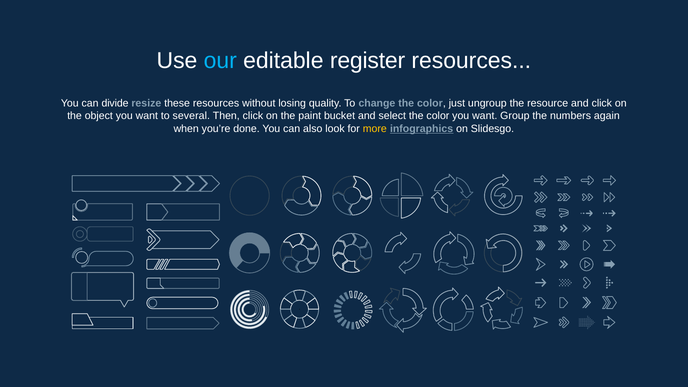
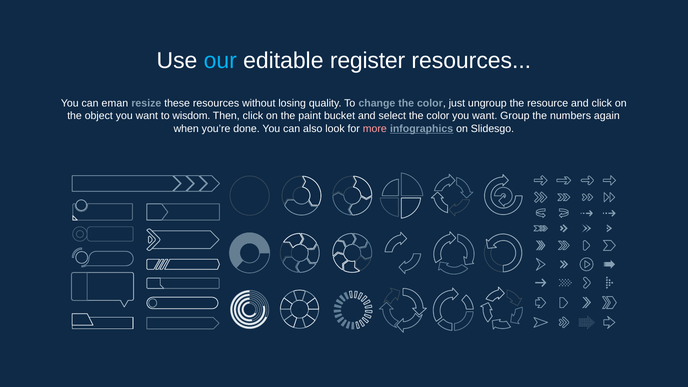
divide: divide -> eman
several: several -> wisdom
more colour: yellow -> pink
